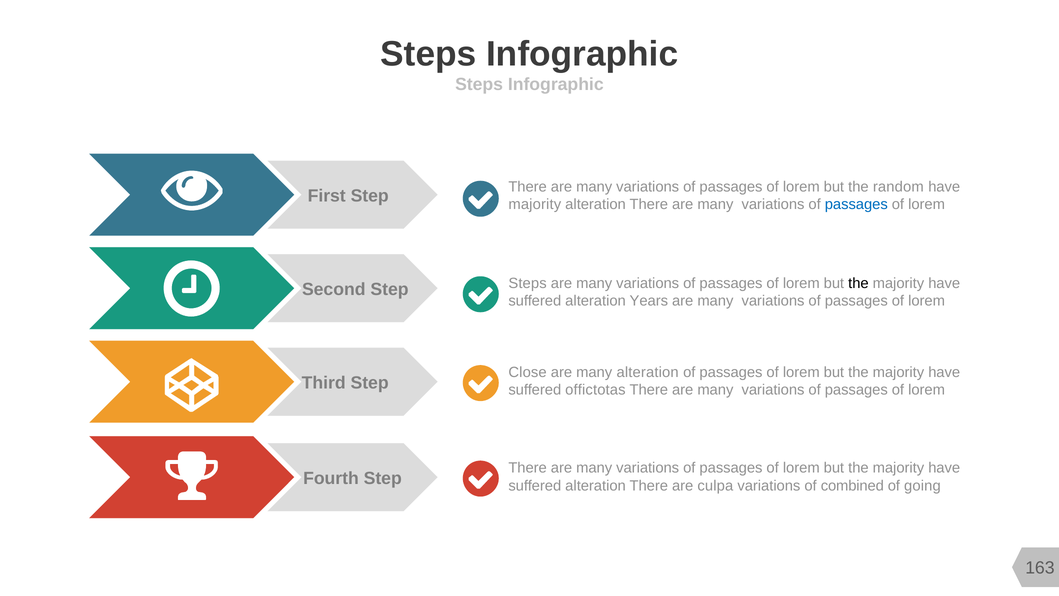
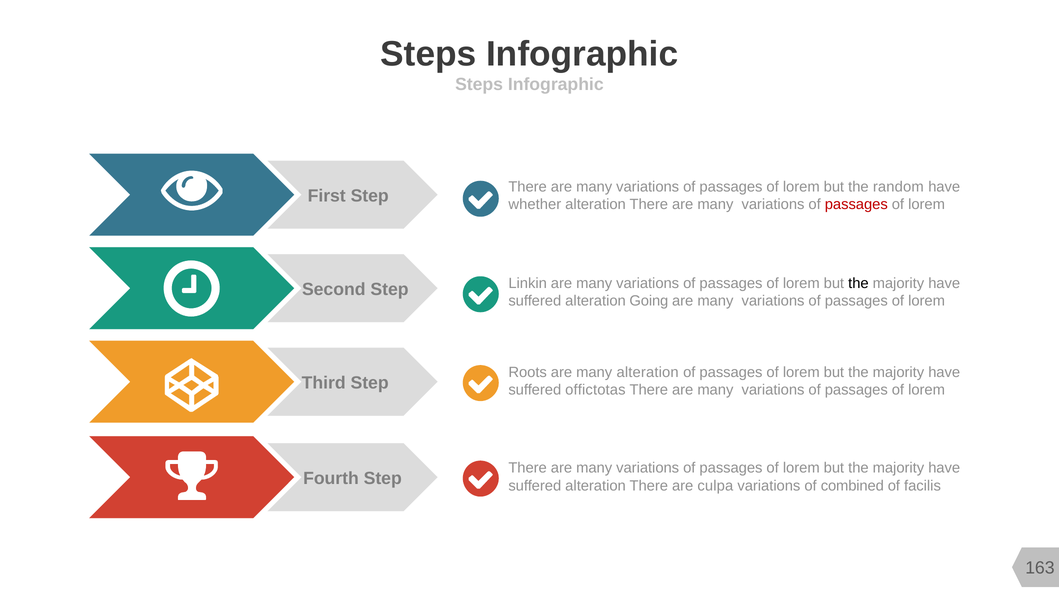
majority at (535, 204): majority -> whether
passages at (856, 204) colour: blue -> red
Steps at (528, 283): Steps -> Linkin
Years: Years -> Going
Close: Close -> Roots
going: going -> facilis
